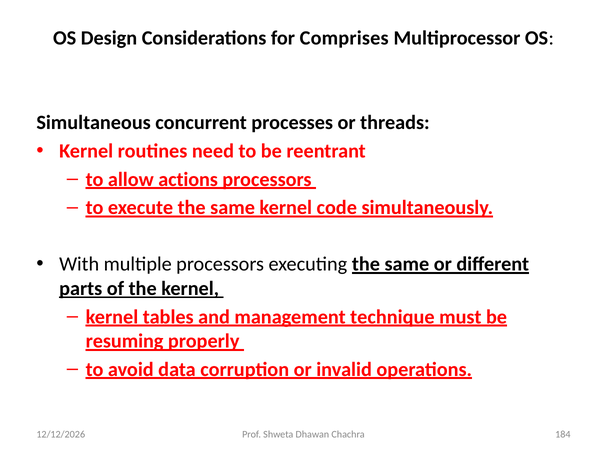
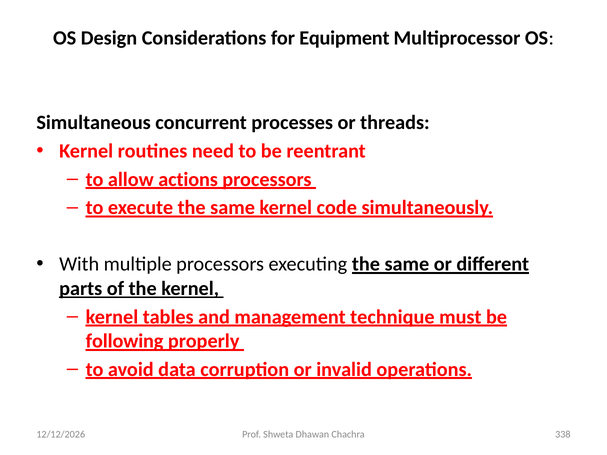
Comprises: Comprises -> Equipment
resuming: resuming -> following
184: 184 -> 338
